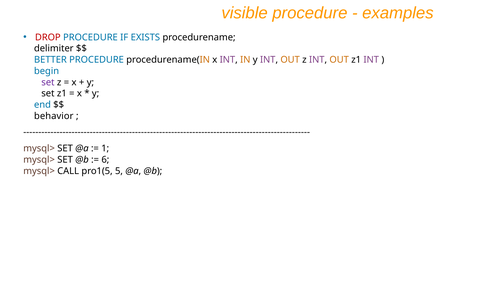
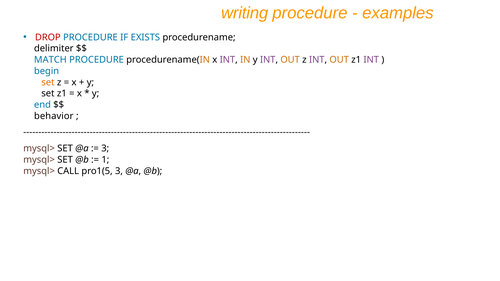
visible: visible -> writing
BETTER: BETTER -> MATCH
set at (48, 82) colour: purple -> orange
1 at (105, 149): 1 -> 3
6: 6 -> 1
pro1(5 5: 5 -> 3
